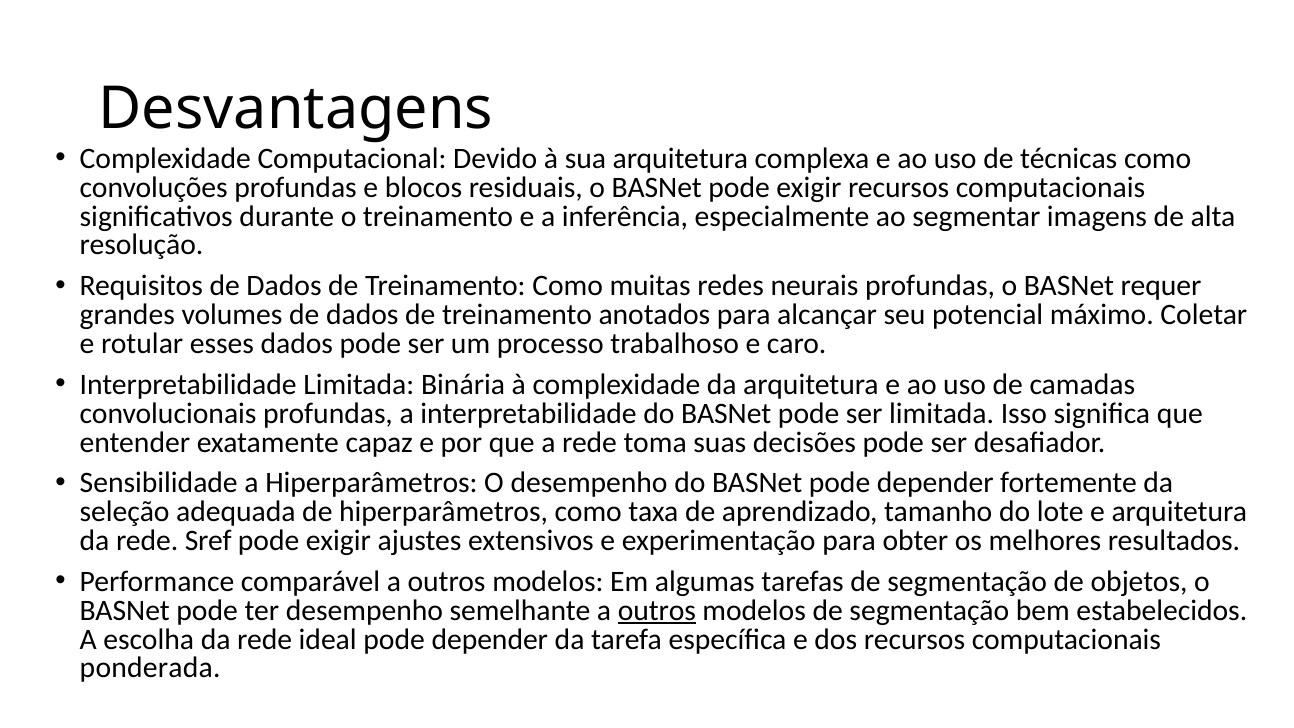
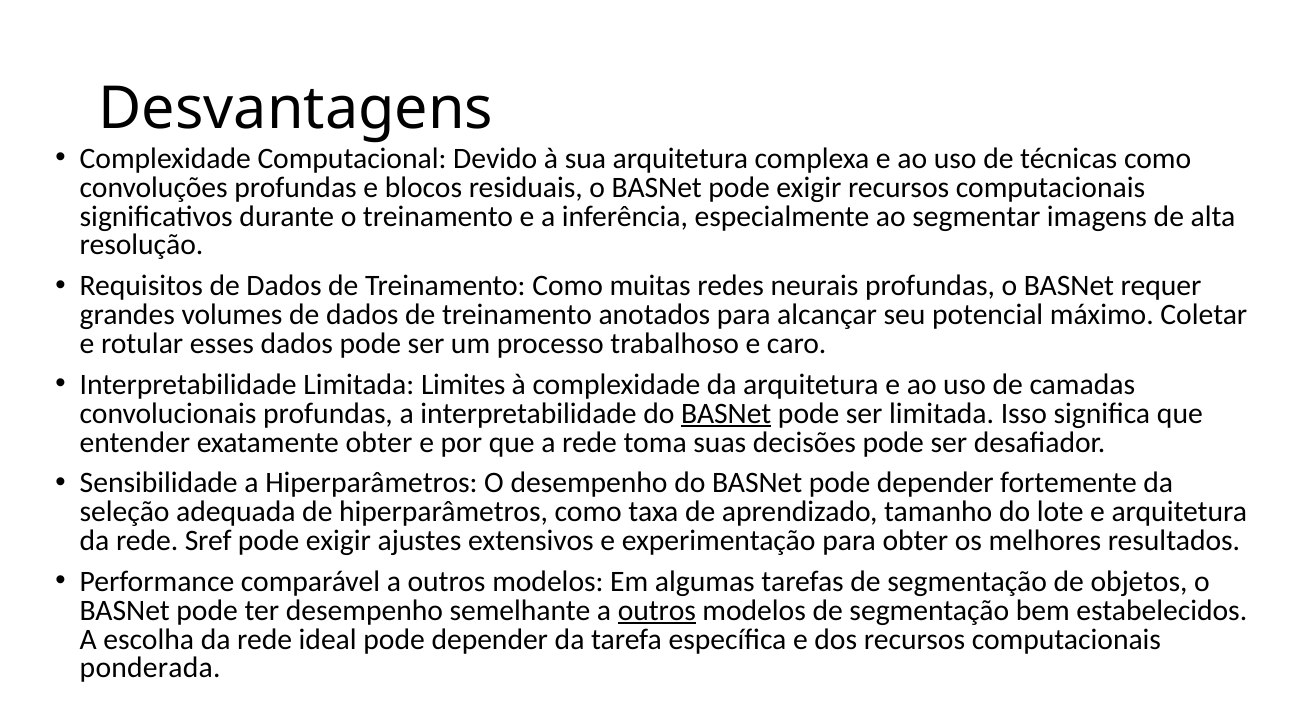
Binária: Binária -> Limites
BASNet at (726, 413) underline: none -> present
exatamente capaz: capaz -> obter
